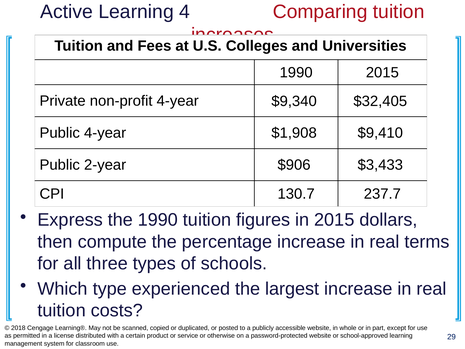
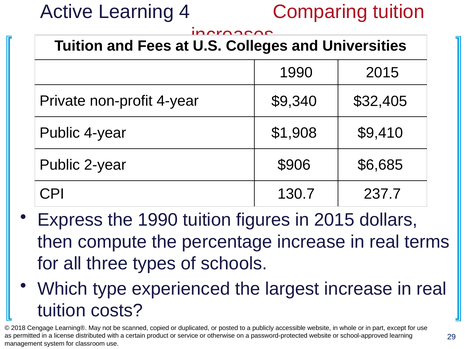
$3,433: $3,433 -> $6,685
